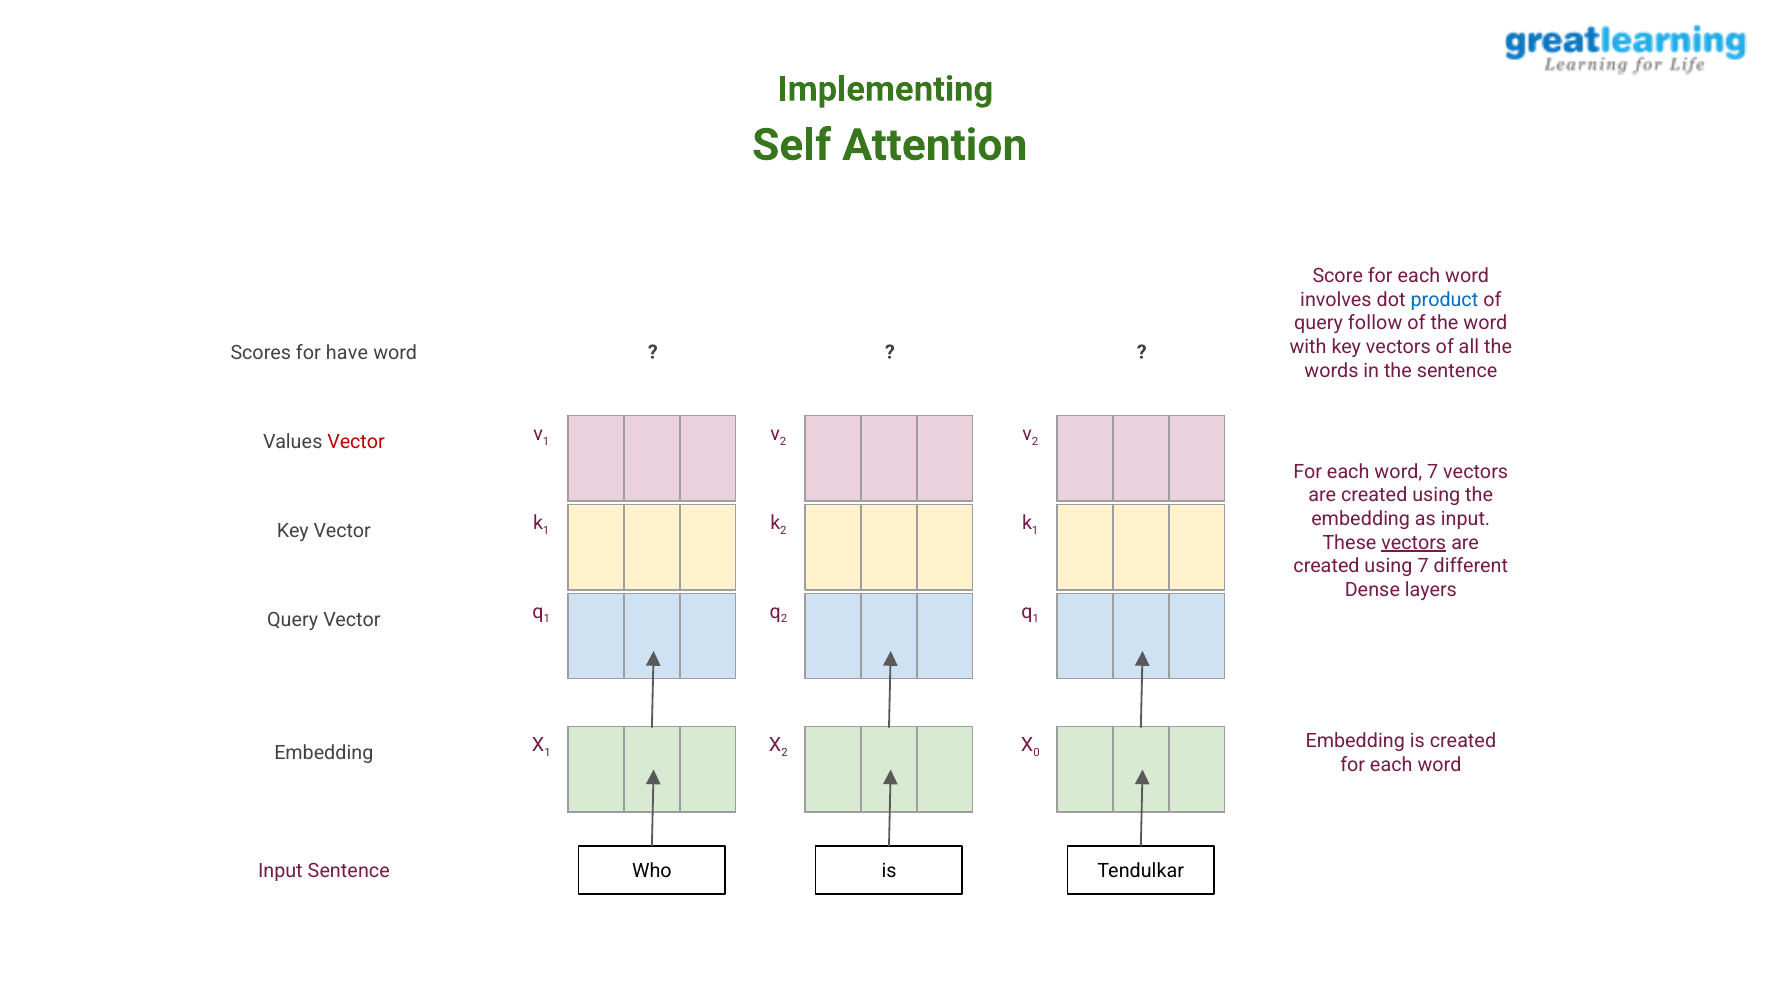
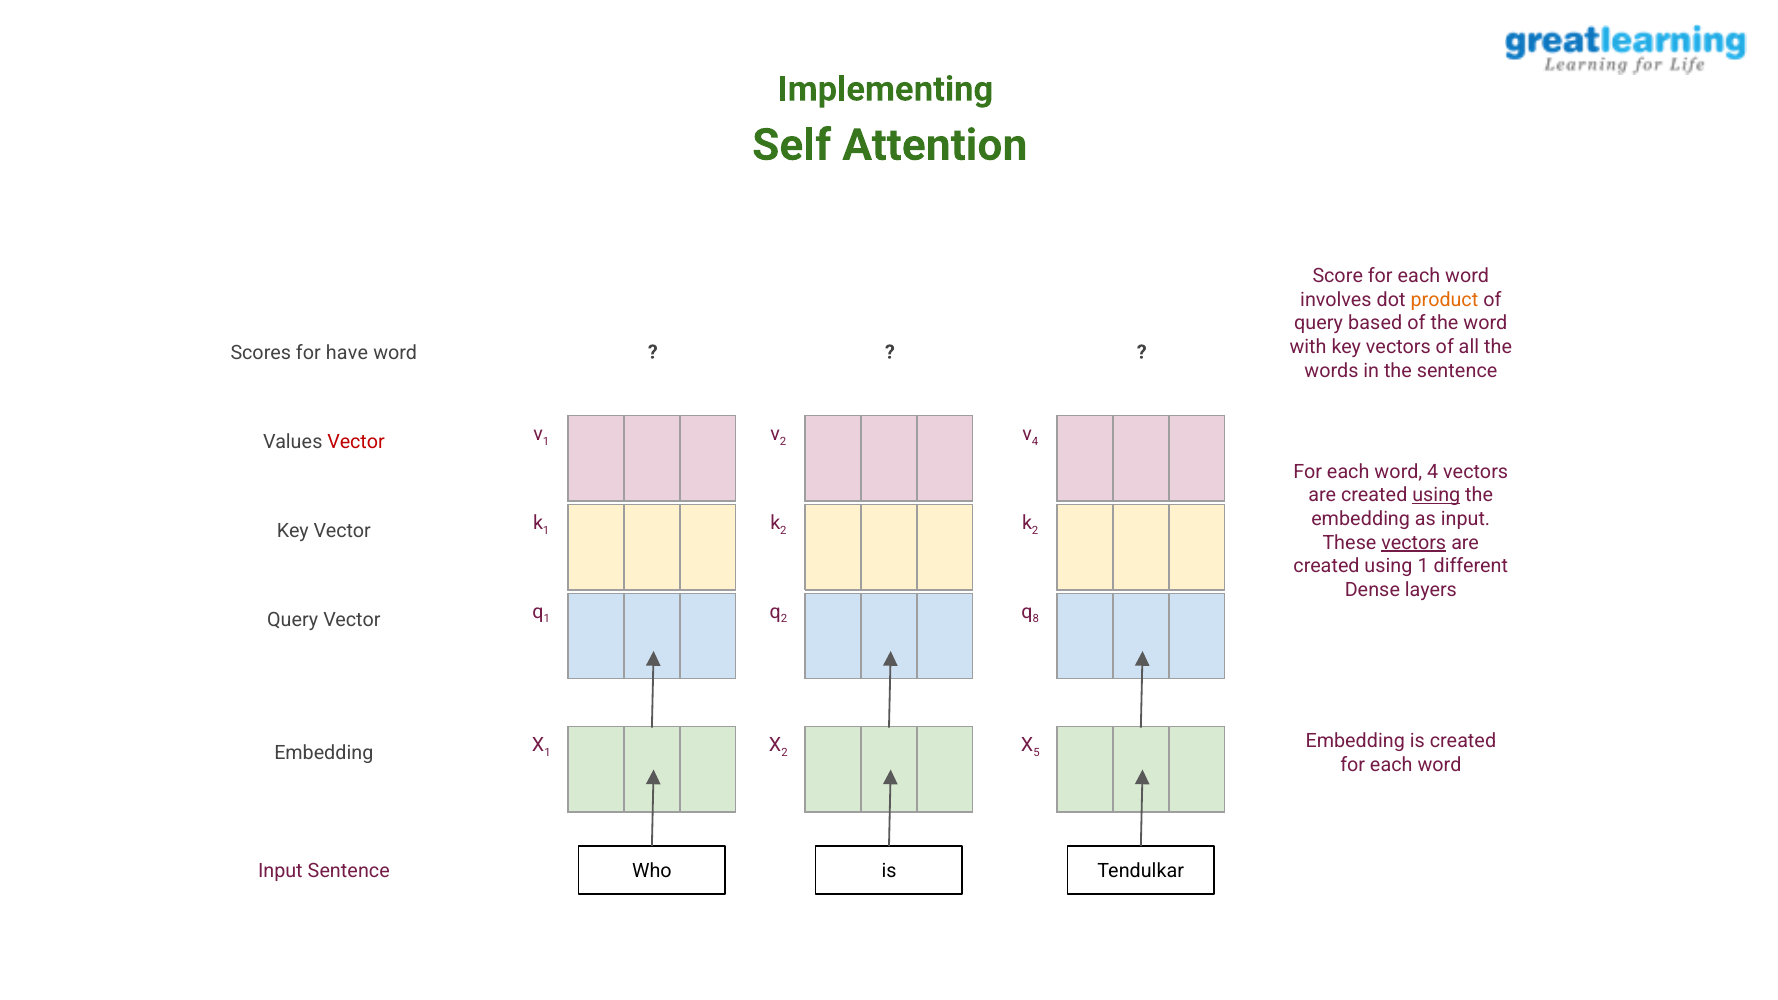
product colour: blue -> orange
follow: follow -> based
2 at (1035, 442): 2 -> 4
word 7: 7 -> 4
using at (1436, 495) underline: none -> present
1 at (1035, 530): 1 -> 2
using 7: 7 -> 1
1 at (1036, 619): 1 -> 8
0: 0 -> 5
